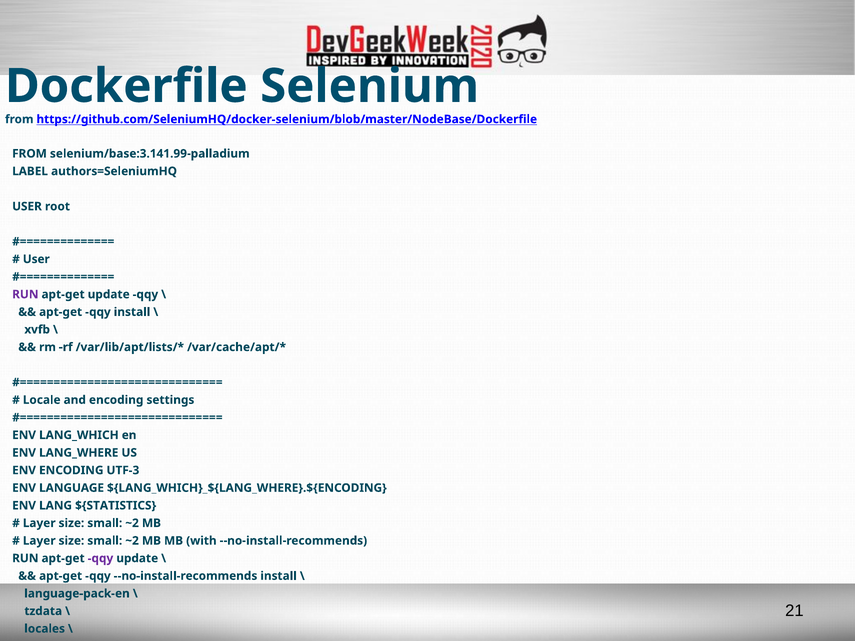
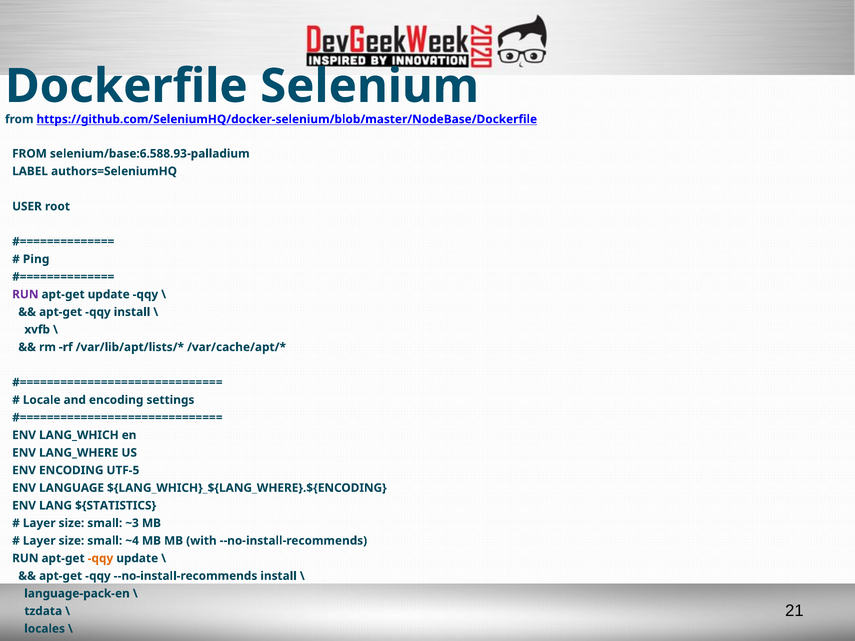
selenium/base:3.141.99-palladium: selenium/base:3.141.99-palladium -> selenium/base:6.588.93-palladium
User at (36, 259): User -> Ping
UTF-3: UTF-3 -> UTF-5
~2 at (132, 523): ~2 -> ~3
~2 at (132, 541): ~2 -> ~4
qqy at (100, 559) colour: purple -> orange
